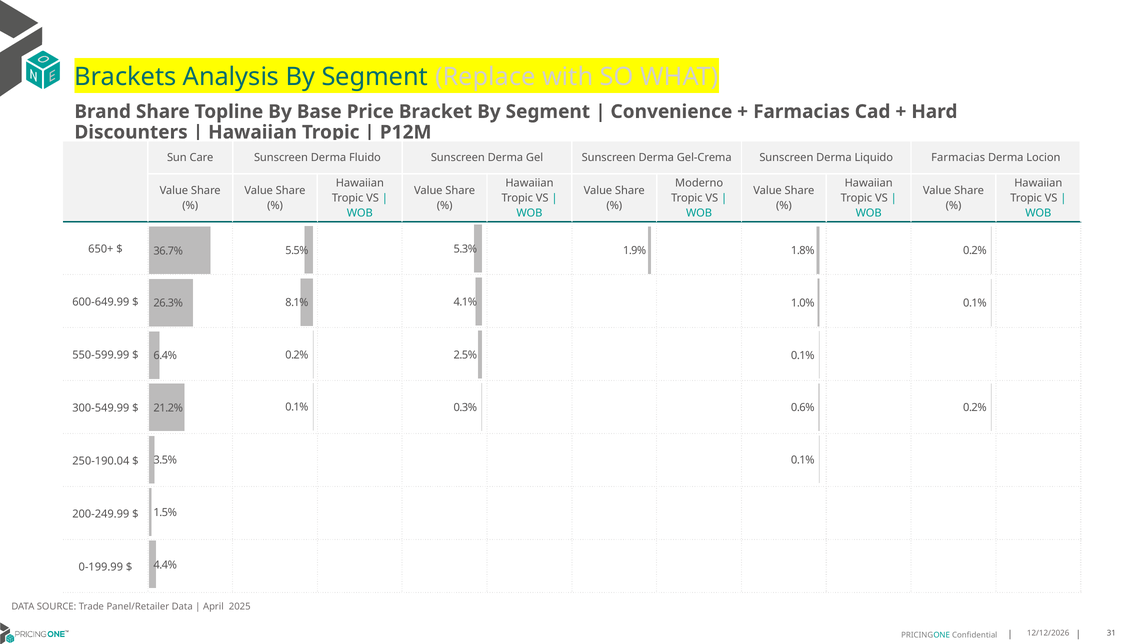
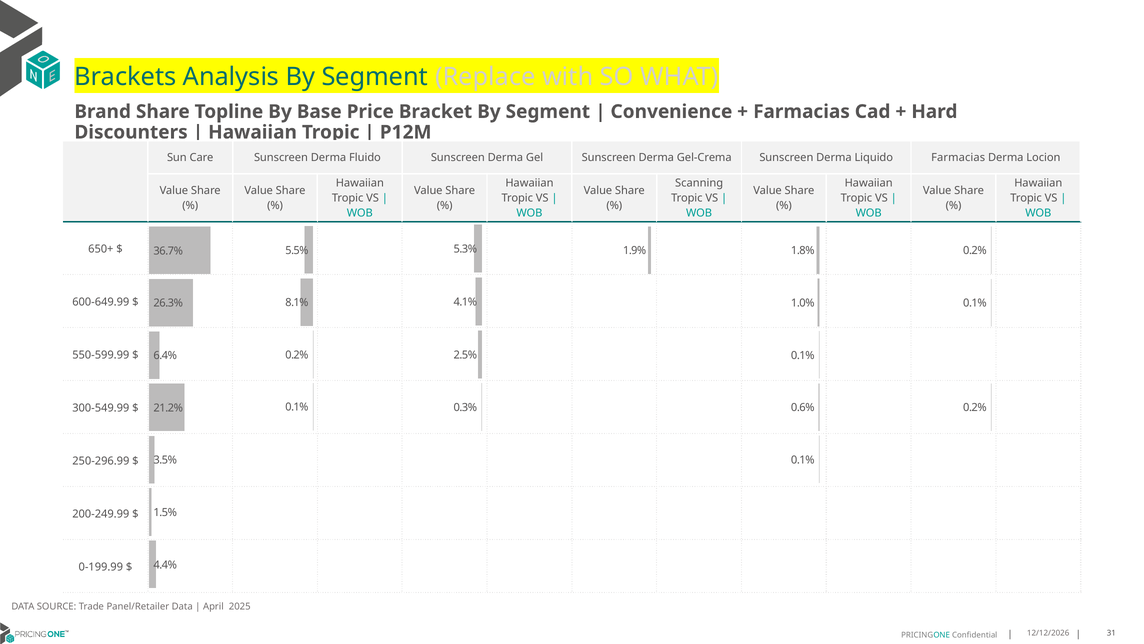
Moderno: Moderno -> Scanning
250-190.04: 250-190.04 -> 250-296.99
